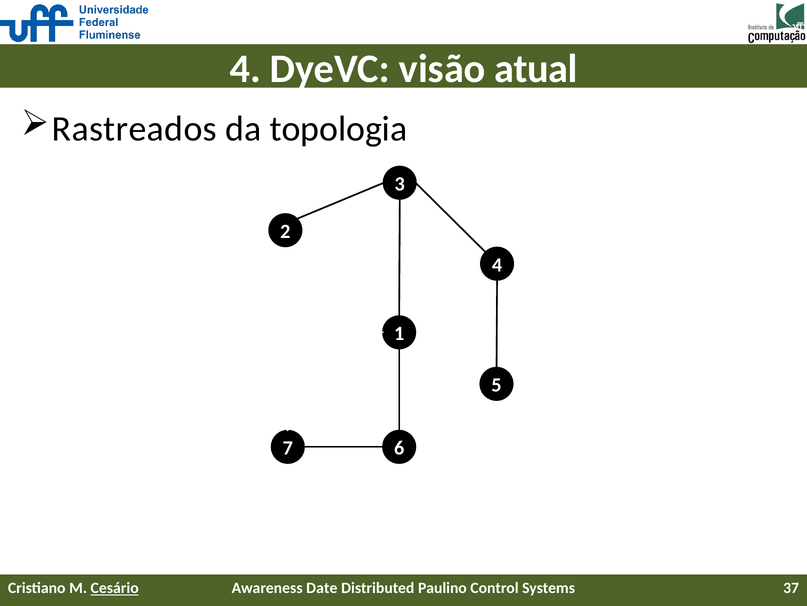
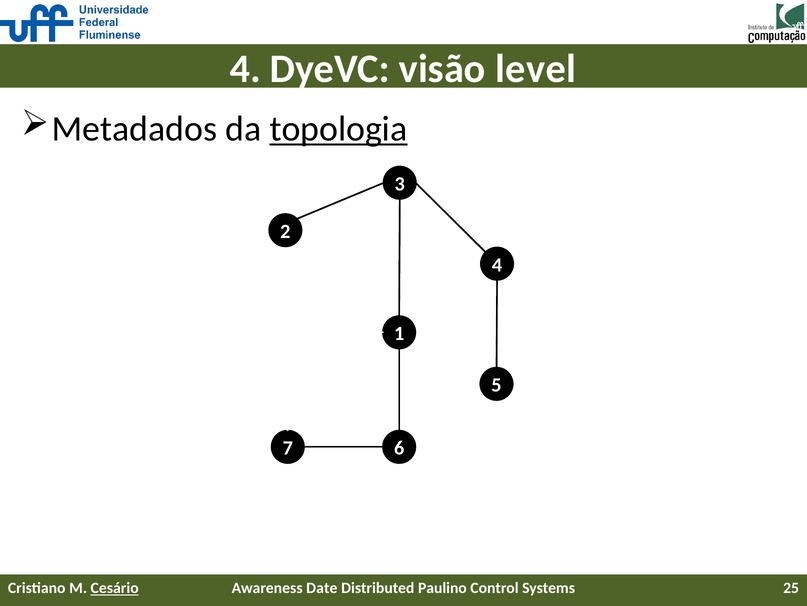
atual: atual -> level
Rastreados: Rastreados -> Metadados
topologia underline: none -> present
37: 37 -> 25
